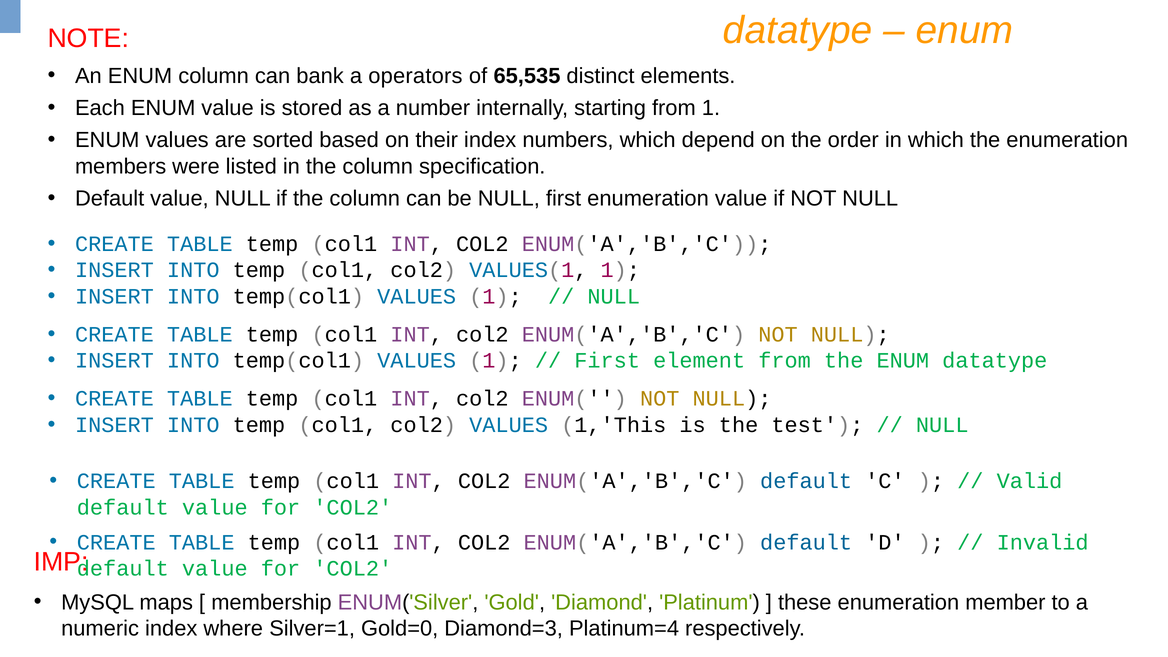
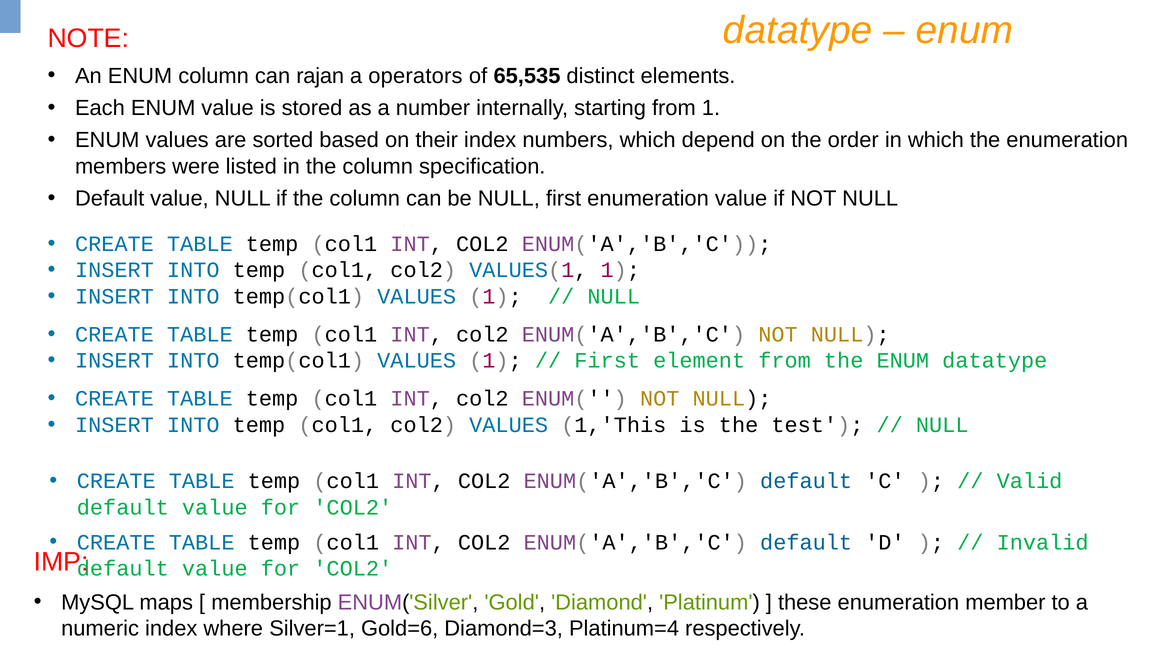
bank: bank -> rajan
Gold=0: Gold=0 -> Gold=6
